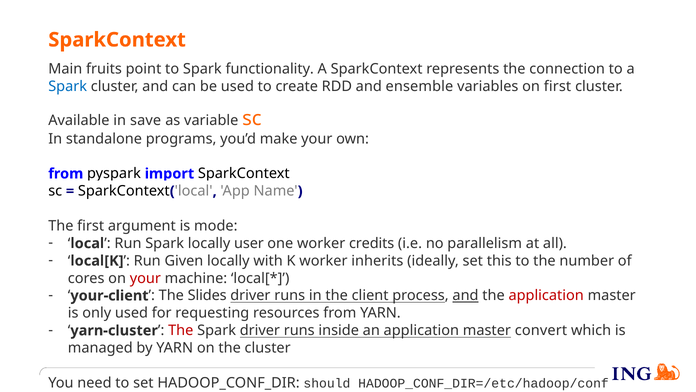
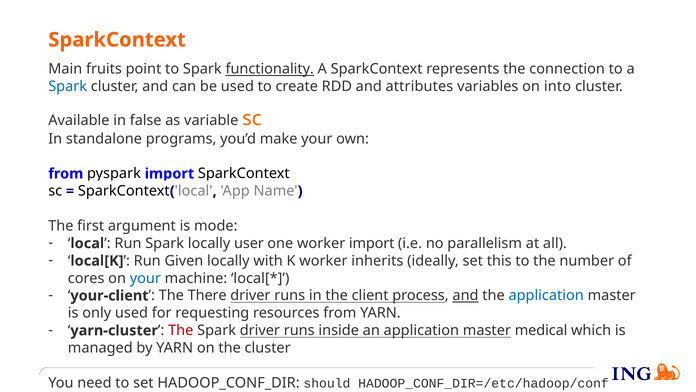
functionality underline: none -> present
ensemble: ensemble -> attributes
on first: first -> into
save: save -> false
worker credits: credits -> import
your at (145, 278) colour: red -> blue
Slides: Slides -> There
application at (546, 295) colour: red -> blue
convert: convert -> medical
